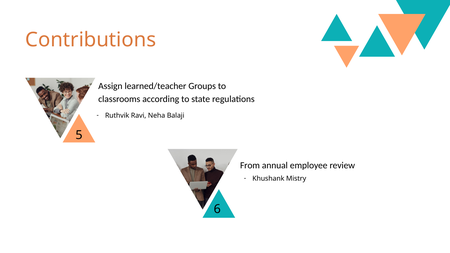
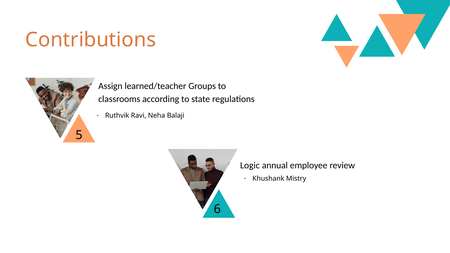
From: From -> Logic
